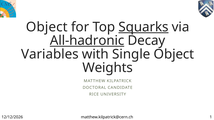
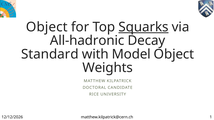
All-hadronic underline: present -> none
Variables: Variables -> Standard
Single: Single -> Model
